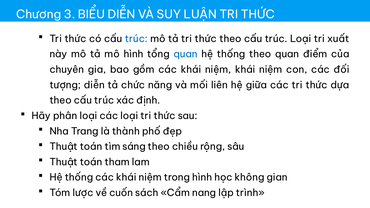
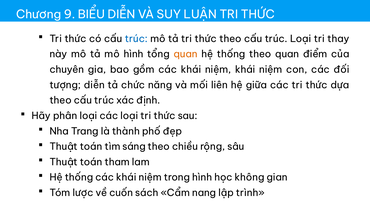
3: 3 -> 9
xuất: xuất -> thay
quan at (186, 54) colour: blue -> orange
